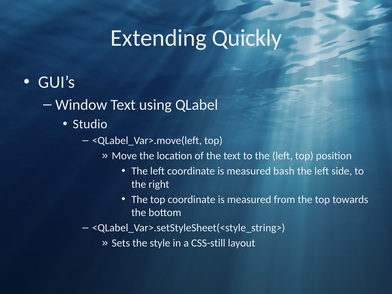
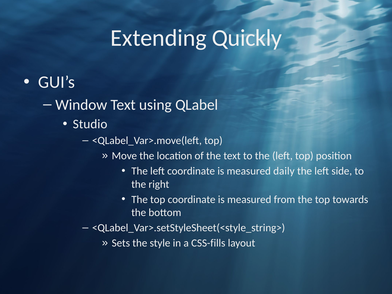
bash: bash -> daily
CSS-still: CSS-still -> CSS-fills
